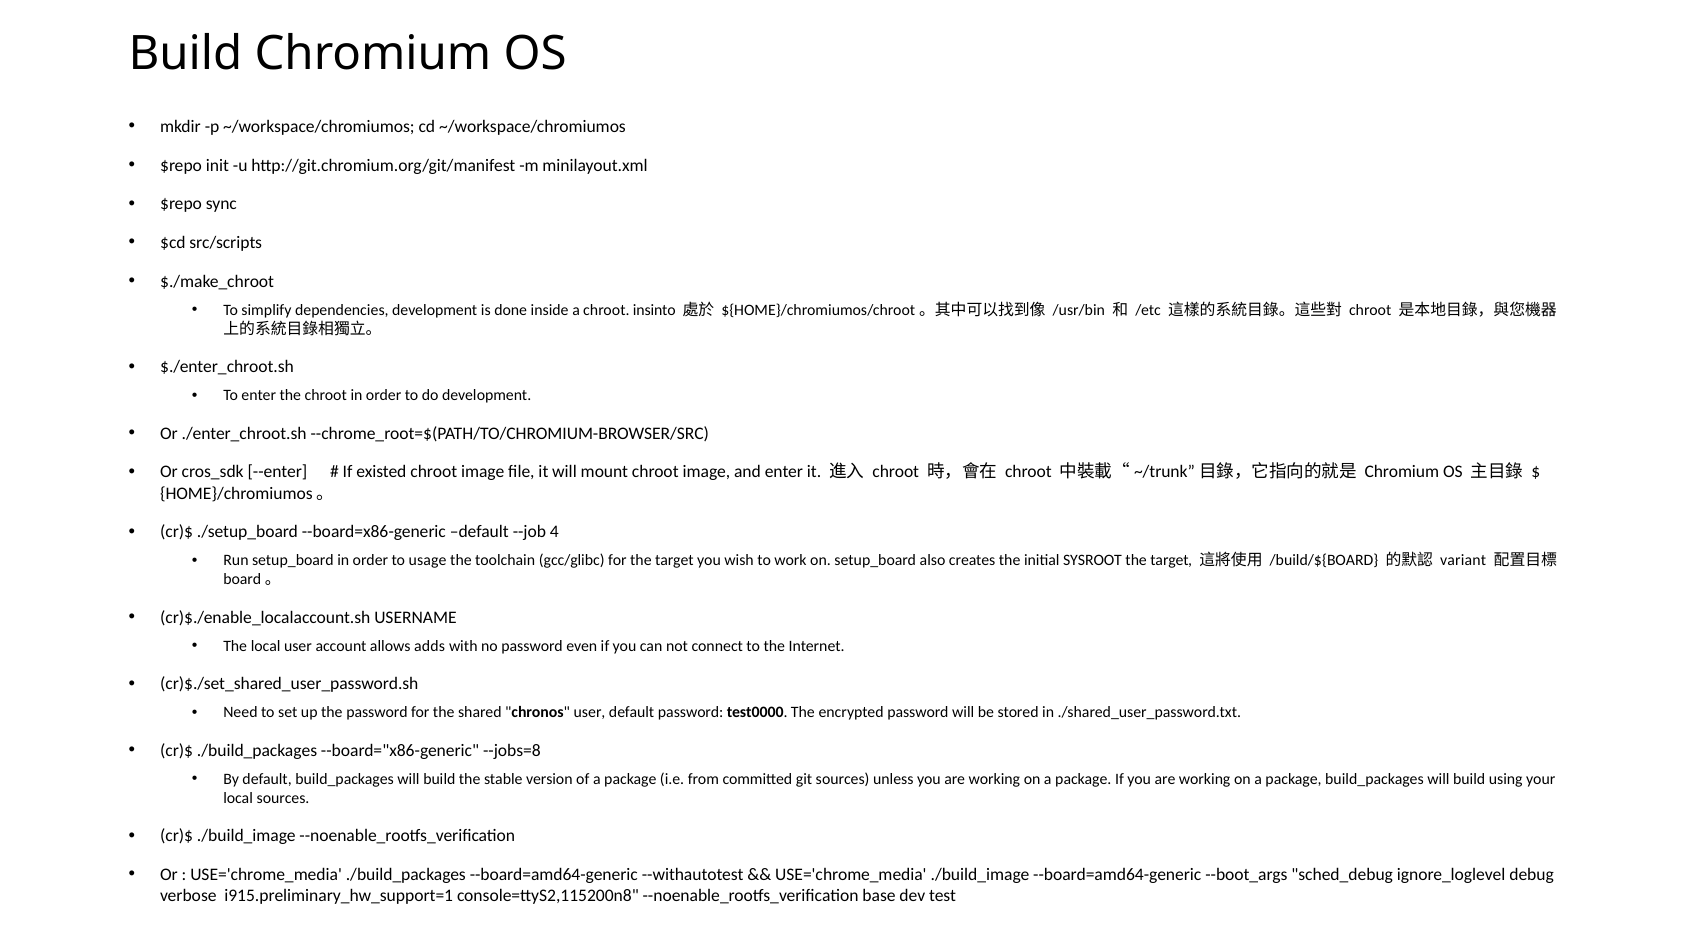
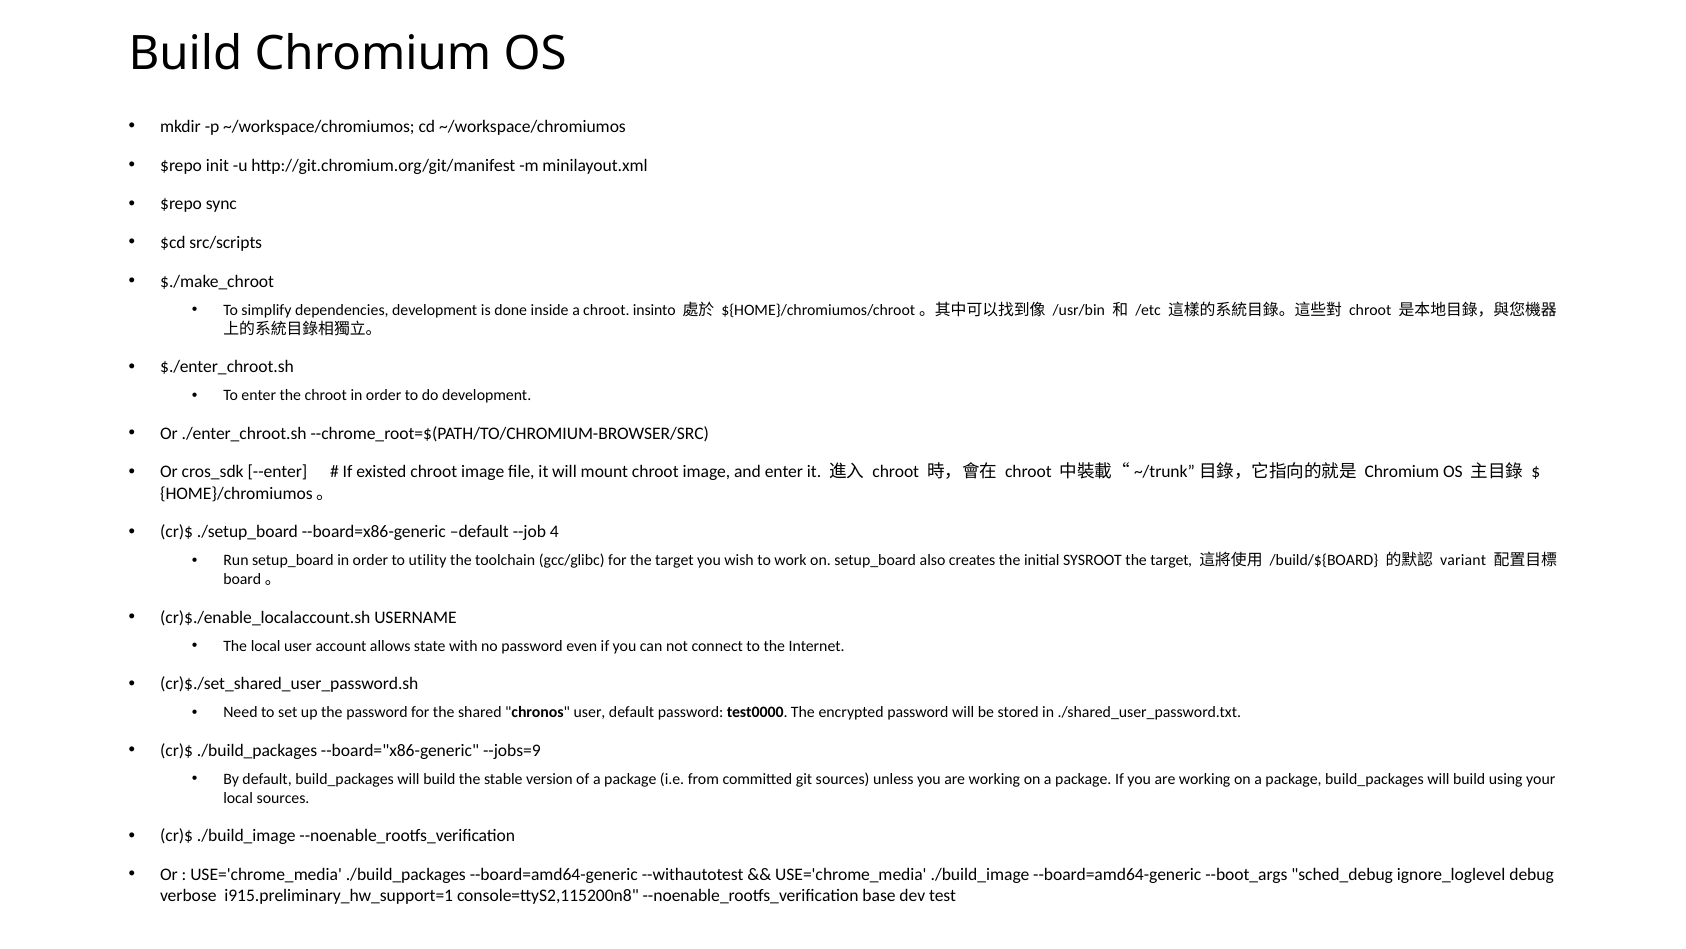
usage: usage -> utility
adds: adds -> state
--jobs=8: --jobs=8 -> --jobs=9
